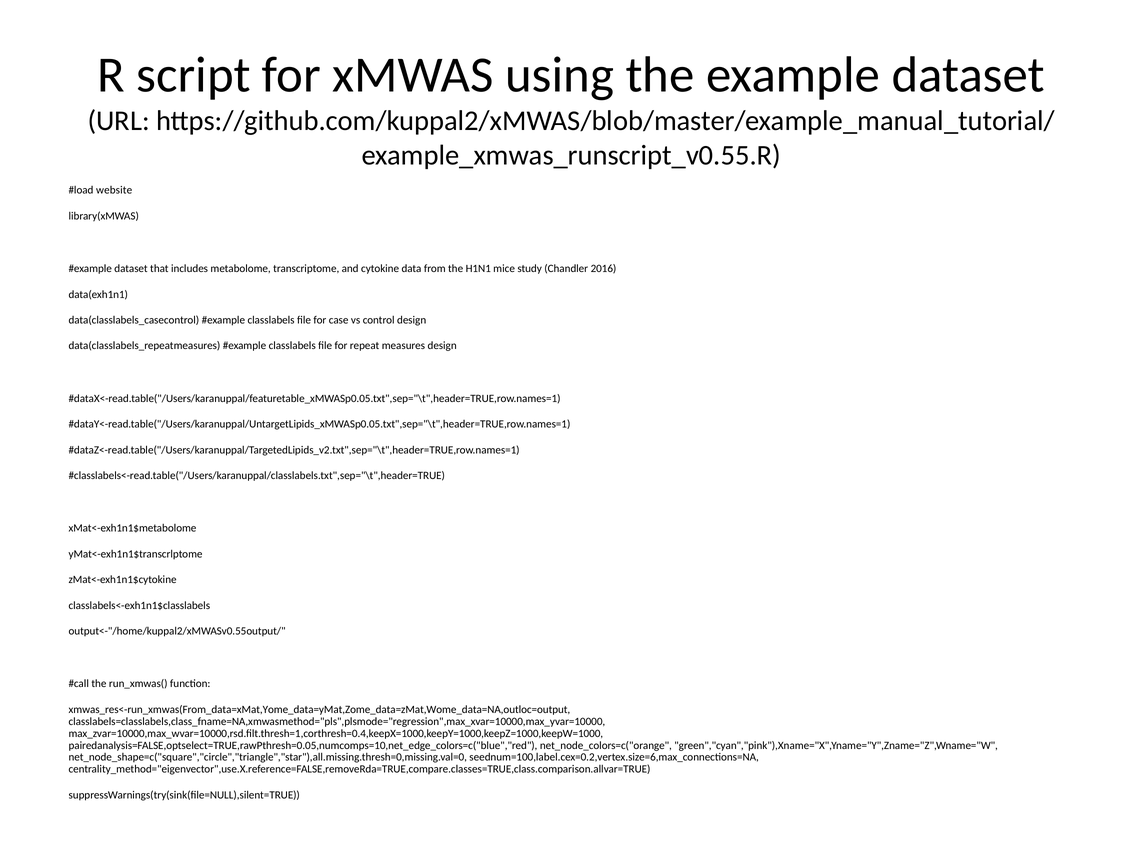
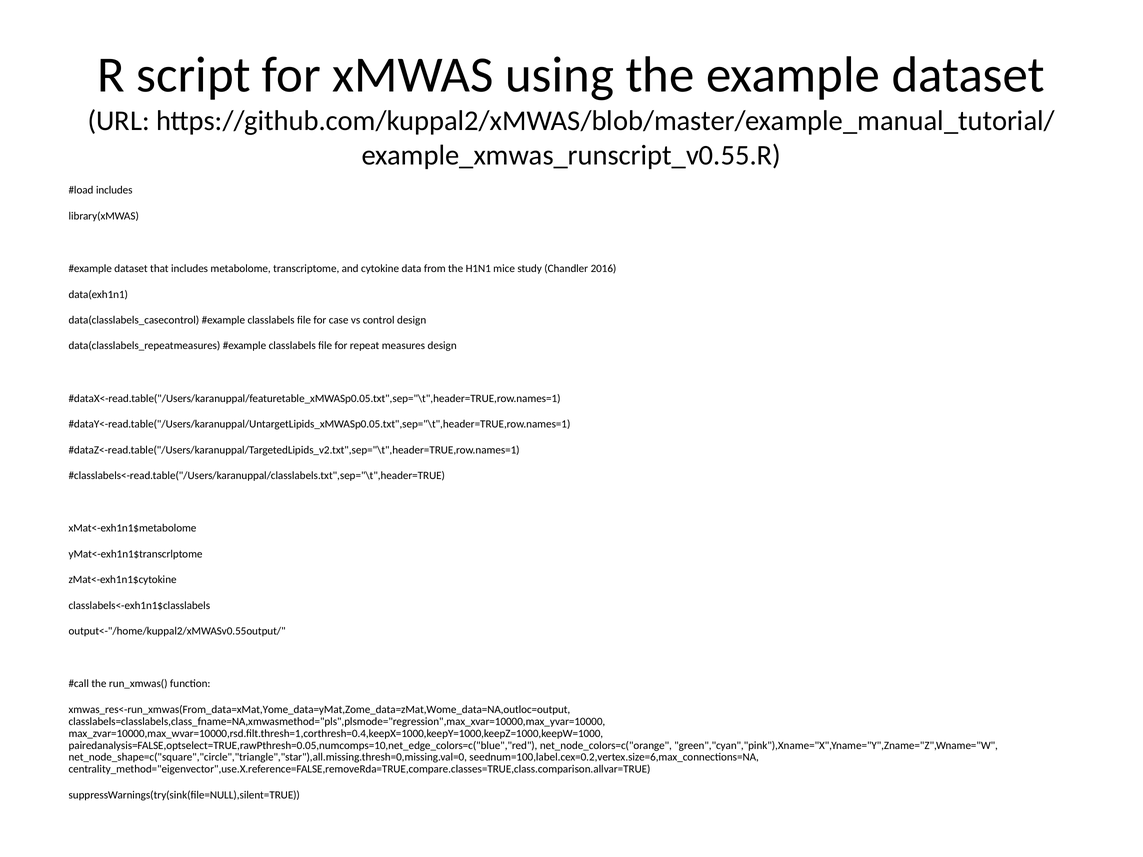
website at (114, 190): website -> includes
